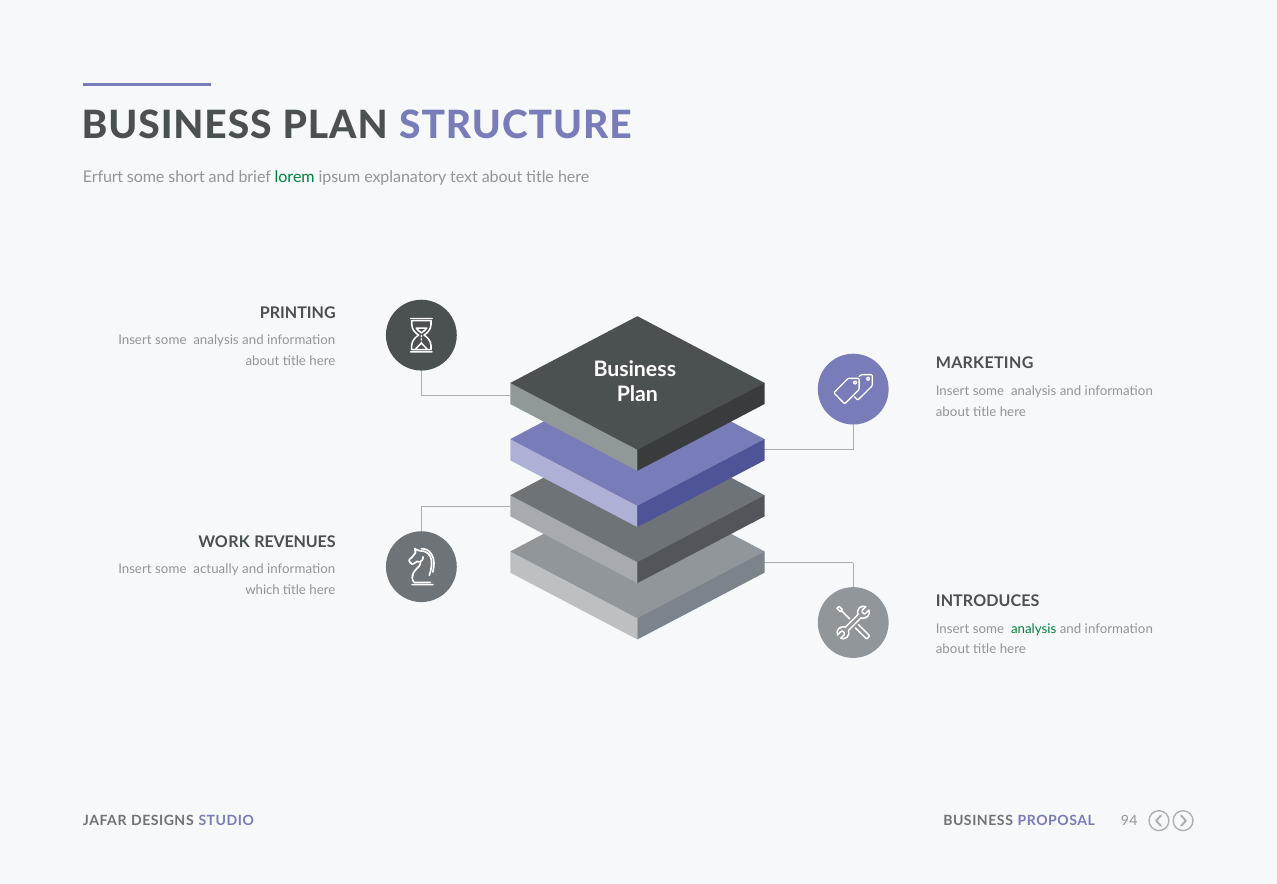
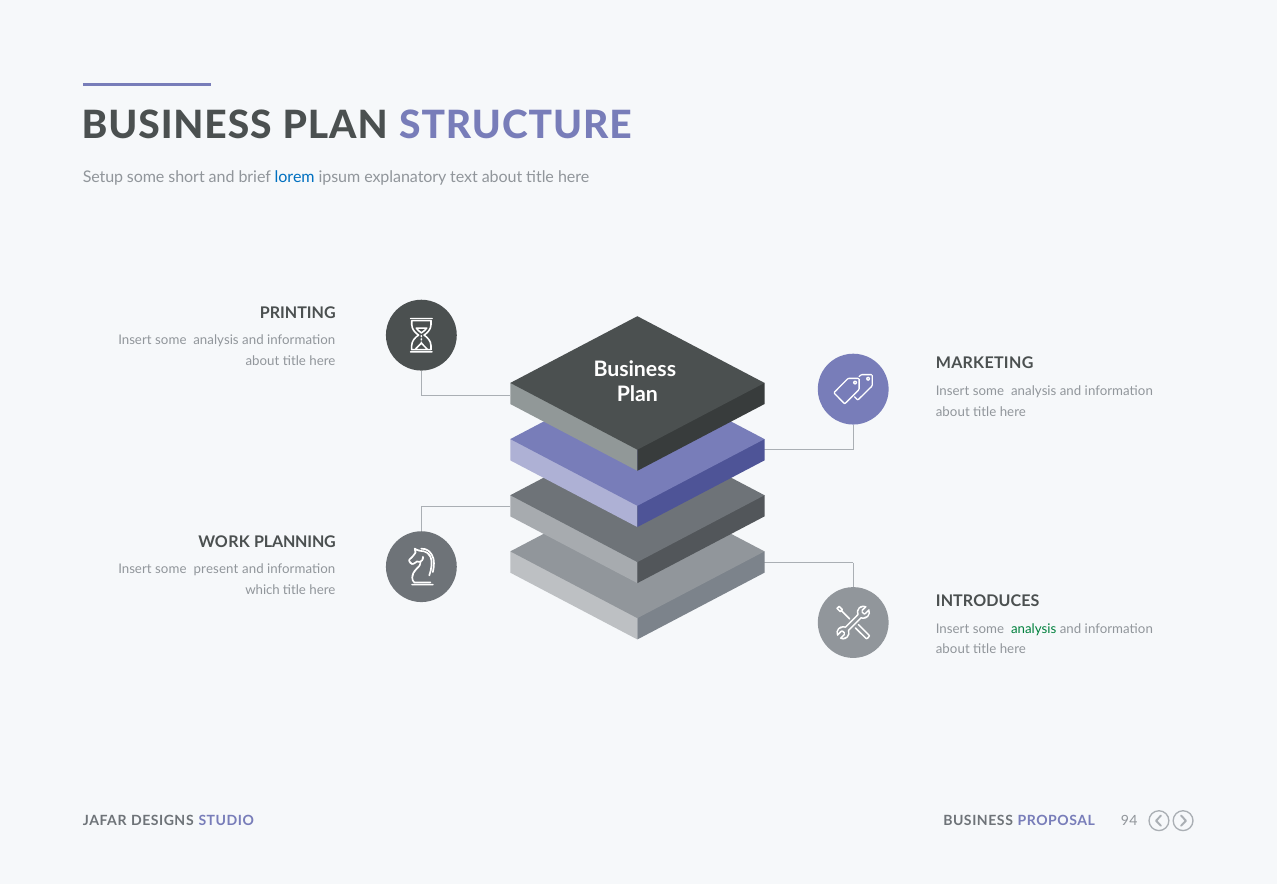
Erfurt: Erfurt -> Setup
lorem colour: green -> blue
REVENUES: REVENUES -> PLANNING
actually: actually -> present
